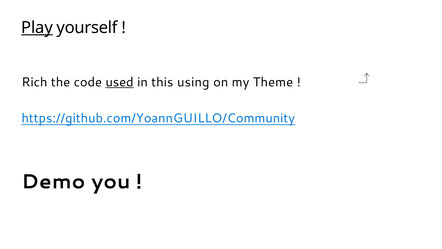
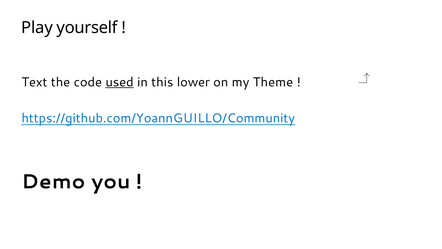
Play underline: present -> none
Rich: Rich -> Text
using: using -> lower
